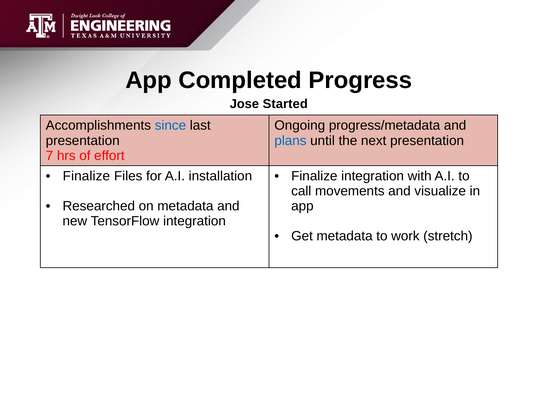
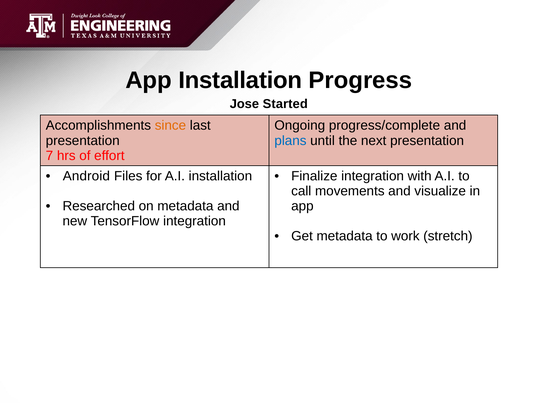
App Completed: Completed -> Installation
since colour: blue -> orange
progress/metadata: progress/metadata -> progress/complete
Finalize at (86, 176): Finalize -> Android
